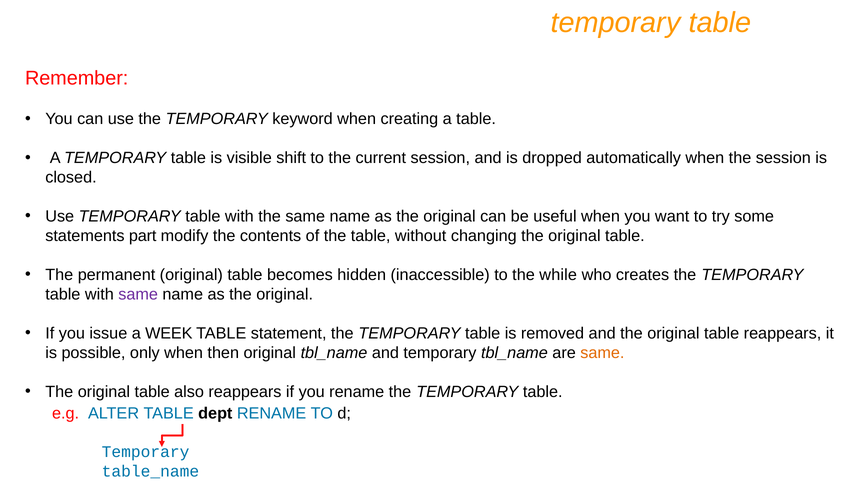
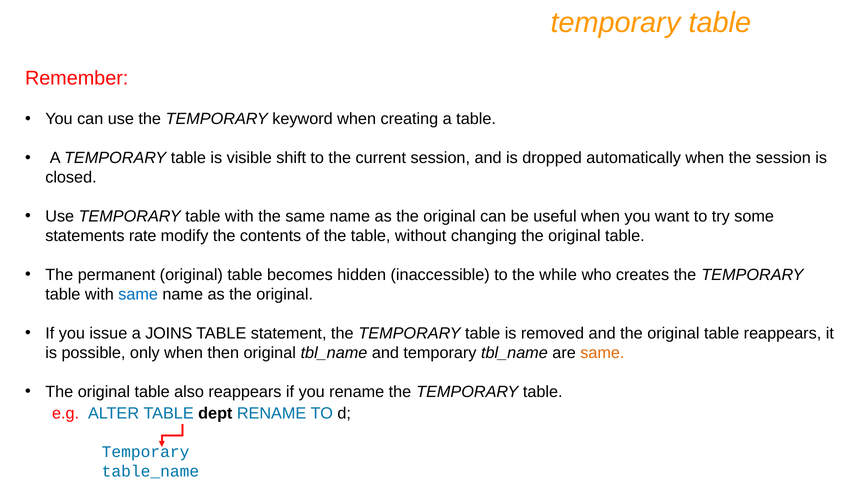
part: part -> rate
same at (138, 294) colour: purple -> blue
WEEK: WEEK -> JOINS
